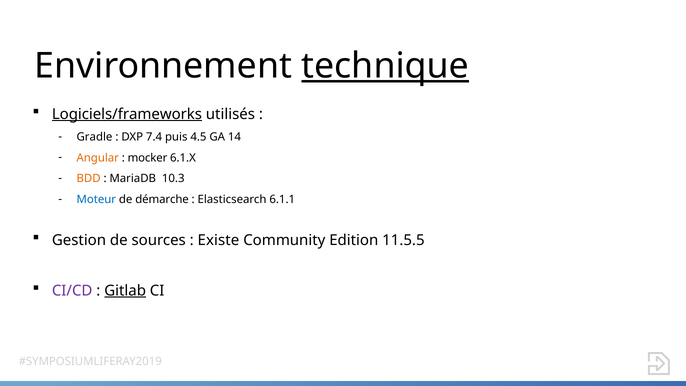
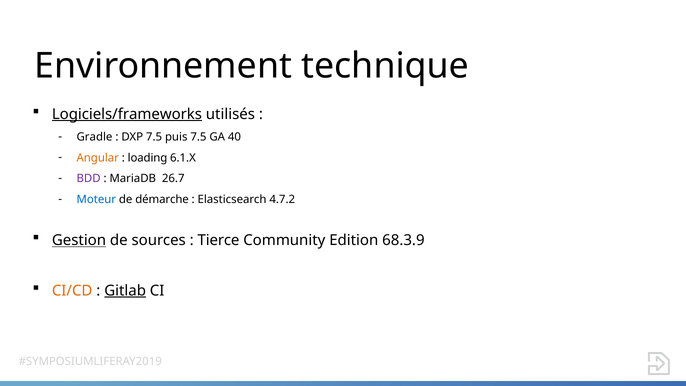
technique underline: present -> none
DXP 7.4: 7.4 -> 7.5
puis 4.5: 4.5 -> 7.5
14: 14 -> 40
mocker: mocker -> loading
BDD colour: orange -> purple
10.3: 10.3 -> 26.7
6.1.1: 6.1.1 -> 4.7.2
Gestion underline: none -> present
Existe: Existe -> Tierce
11.5.5: 11.5.5 -> 68.3.9
CI/CD colour: purple -> orange
